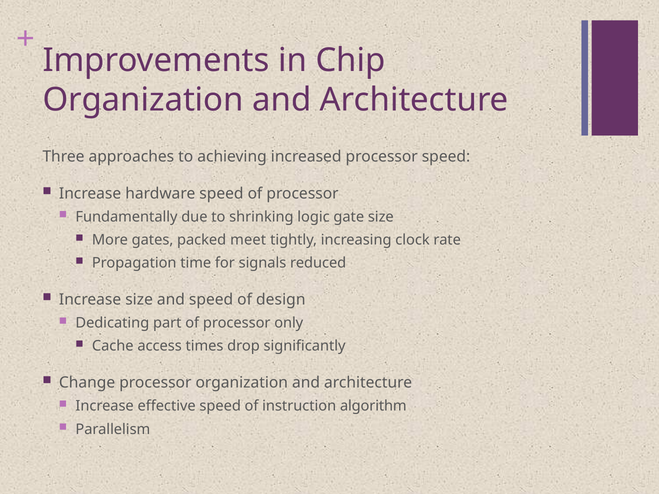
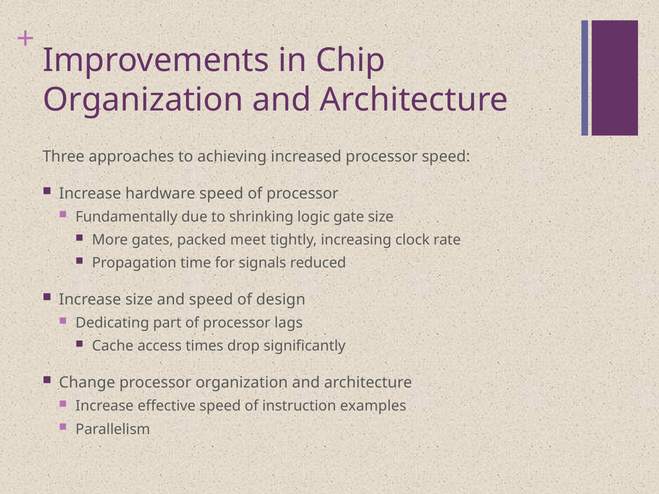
only: only -> lags
algorithm: algorithm -> examples
